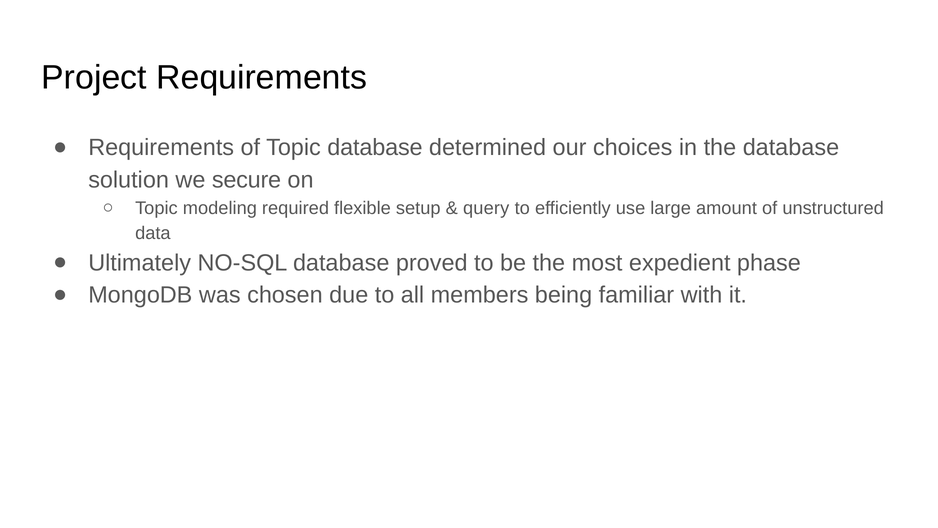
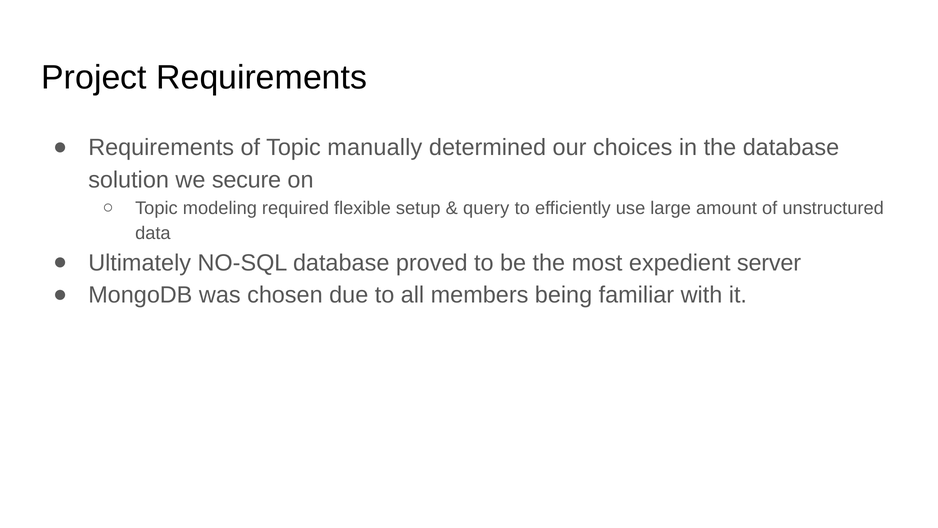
Topic database: database -> manually
phase: phase -> server
